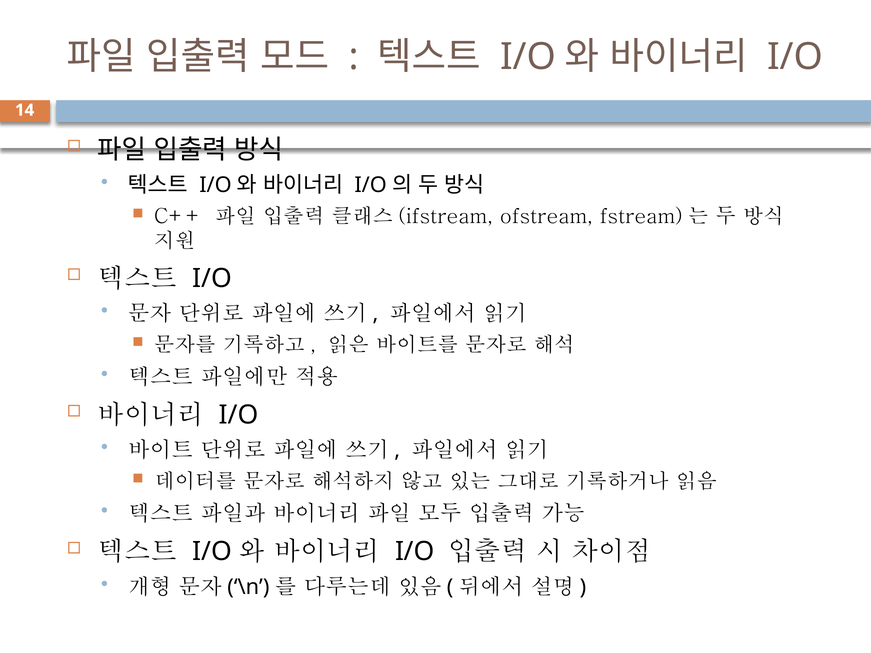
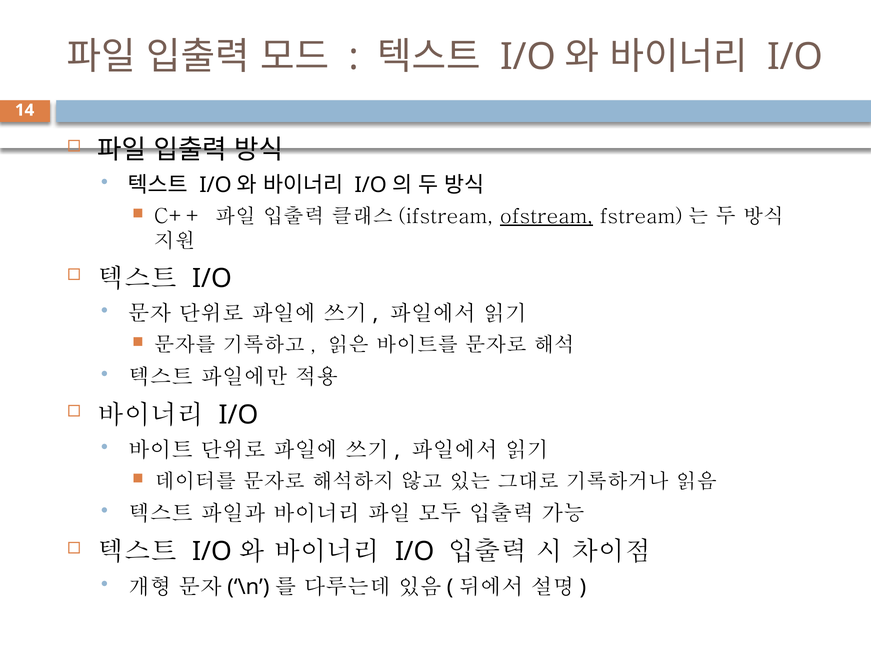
ofstream underline: none -> present
